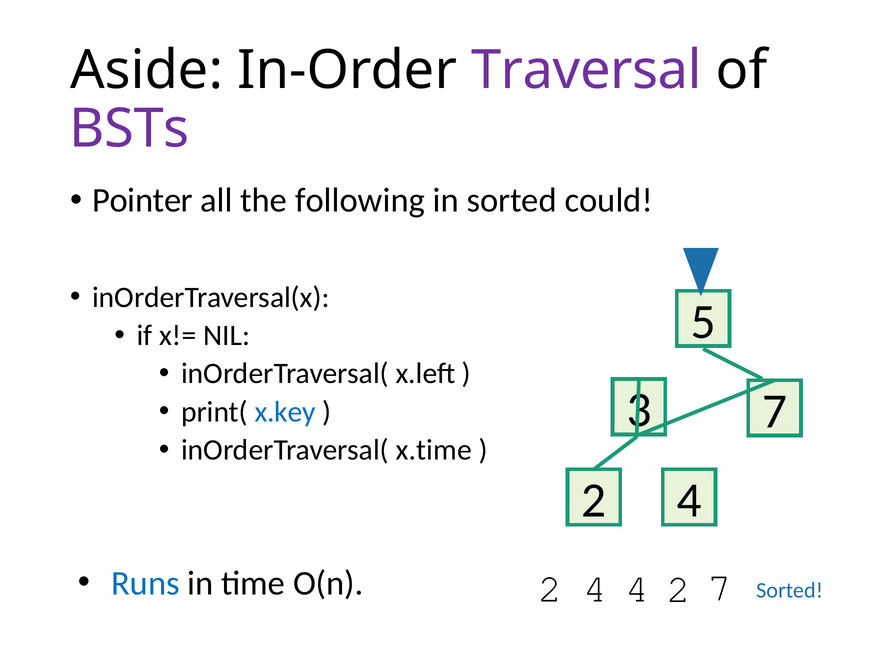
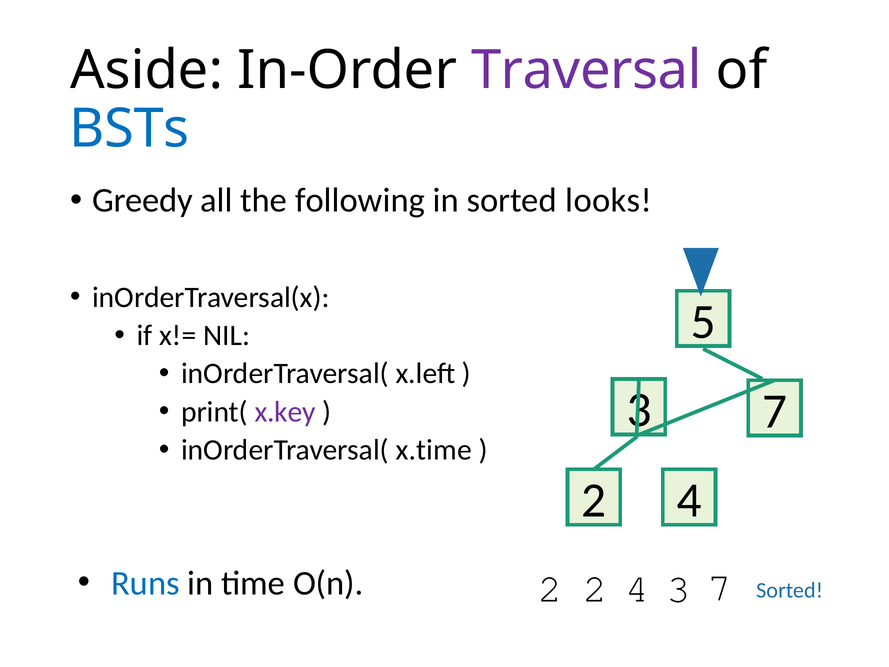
BSTs colour: purple -> blue
Pointer: Pointer -> Greedy
could: could -> looks
x.key colour: blue -> purple
2 4: 4 -> 2
2 at (678, 589): 2 -> 3
